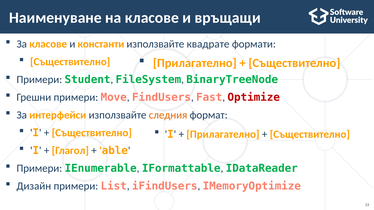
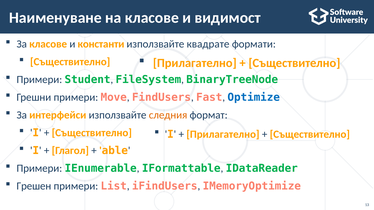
връщащи: връщащи -> видимост
Optimize colour: red -> blue
Дизайн: Дизайн -> Грешен
